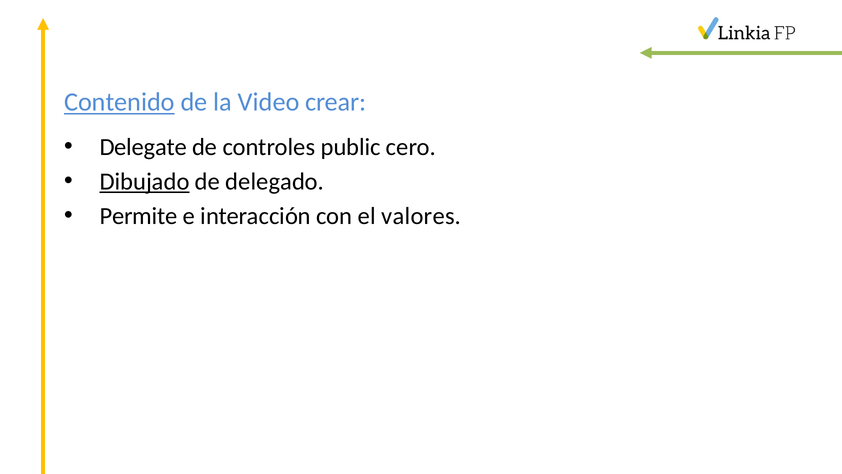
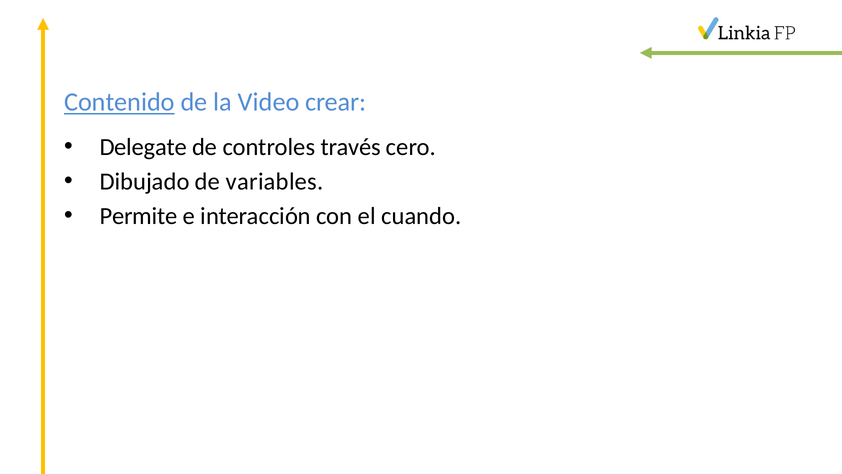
public: public -> través
Dibujado underline: present -> none
delegado: delegado -> variables
valores: valores -> cuando
